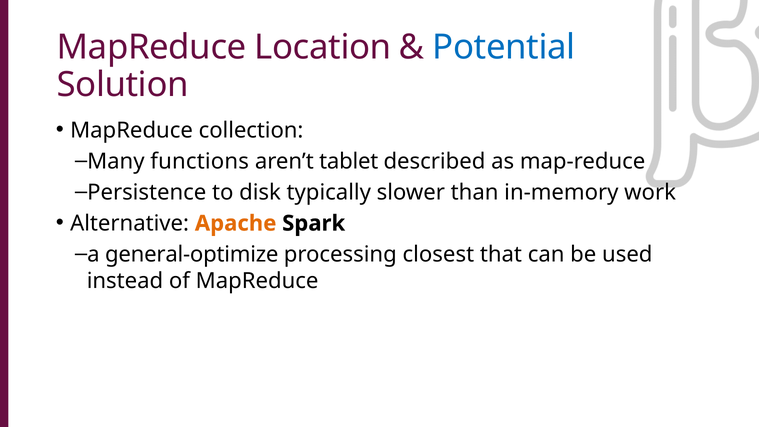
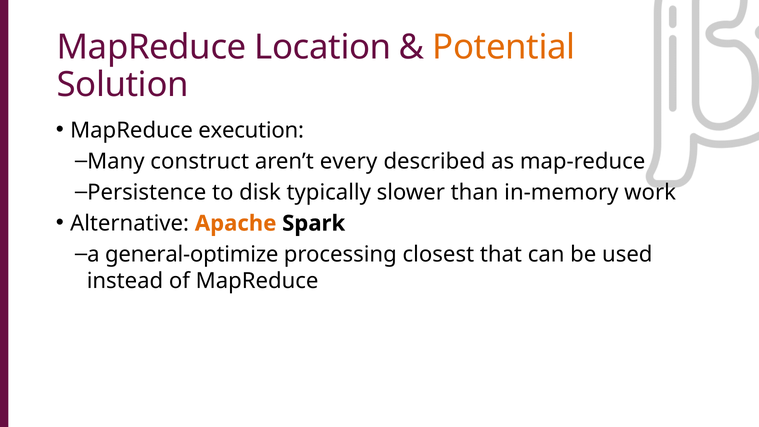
Potential colour: blue -> orange
collection: collection -> execution
functions: functions -> construct
tablet: tablet -> every
